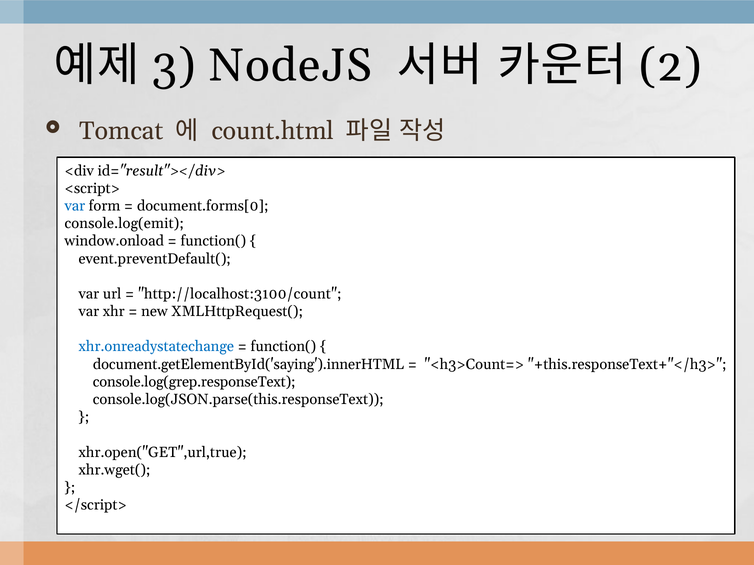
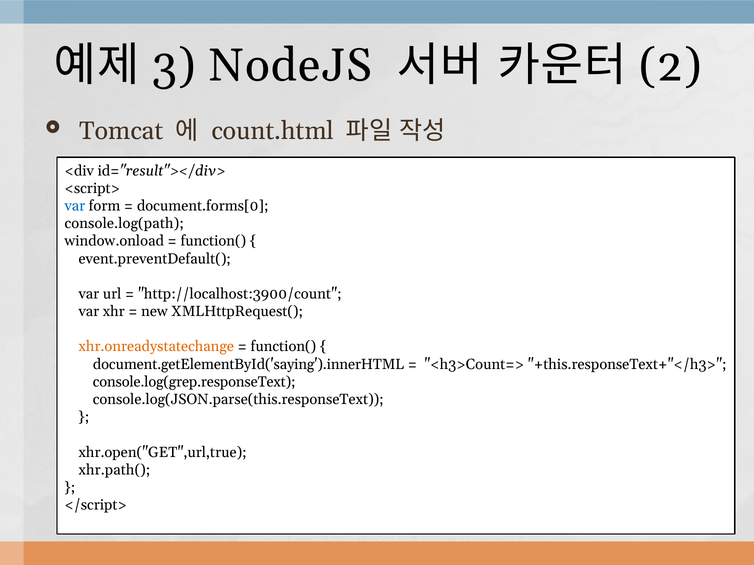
console.log(emit: console.log(emit -> console.log(path
http://localhost:3100/count: http://localhost:3100/count -> http://localhost:3900/count
xhr.onreadystatechange colour: blue -> orange
xhr.wget(: xhr.wget( -> xhr.path(
